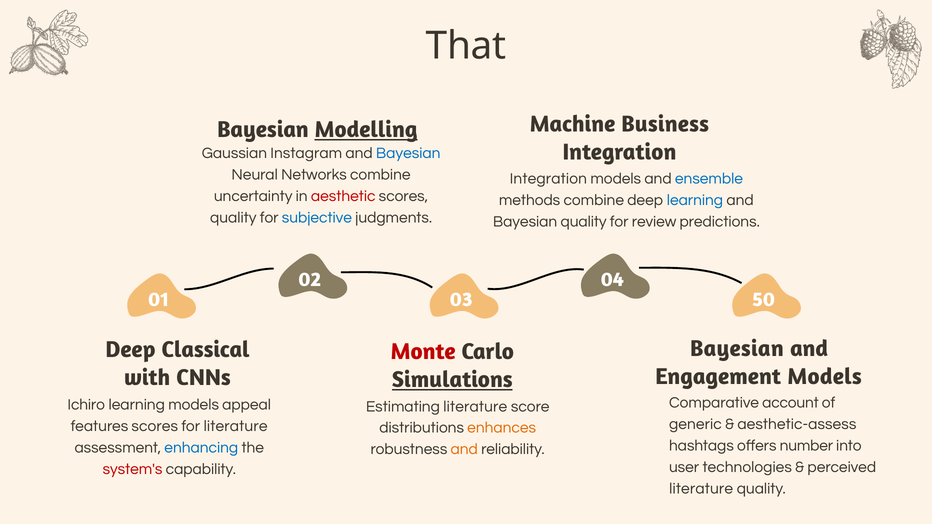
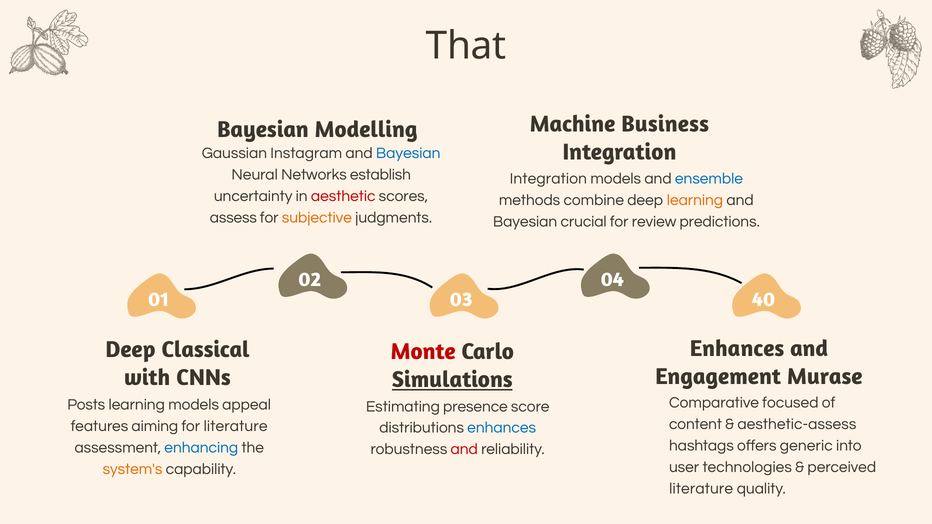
Modelling underline: present -> none
Networks combine: combine -> establish
learning at (695, 200) colour: blue -> orange
quality at (233, 218): quality -> assess
subjective colour: blue -> orange
Bayesian quality: quality -> crucial
50: 50 -> 40
Bayesian at (737, 349): Bayesian -> Enhances
Engagement Models: Models -> Murase
account: account -> focused
Ichiro: Ichiro -> Posts
Estimating literature: literature -> presence
generic: generic -> content
features scores: scores -> aiming
enhances at (502, 428) colour: orange -> blue
number: number -> generic
and at (464, 450) colour: orange -> red
system's colour: red -> orange
